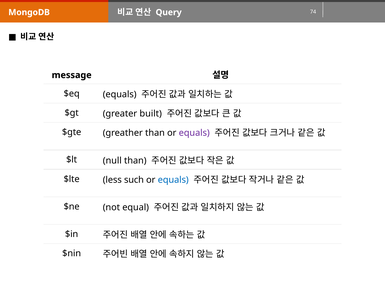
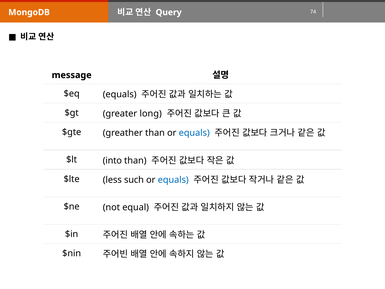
built: built -> long
equals at (194, 133) colour: purple -> blue
null: null -> into
